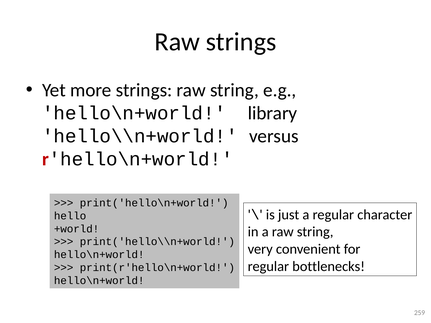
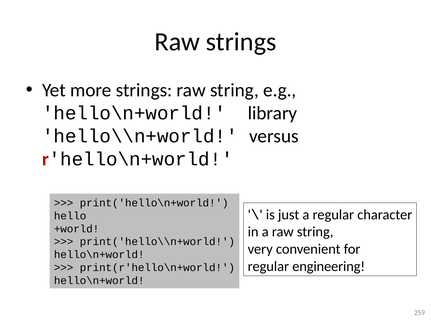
bottlenecks: bottlenecks -> engineering
